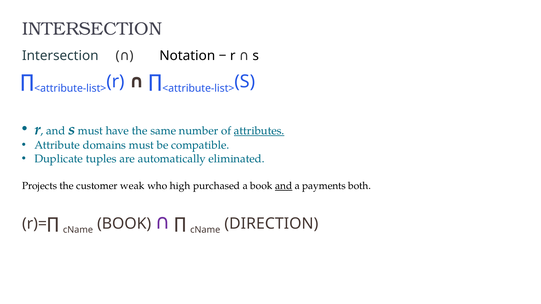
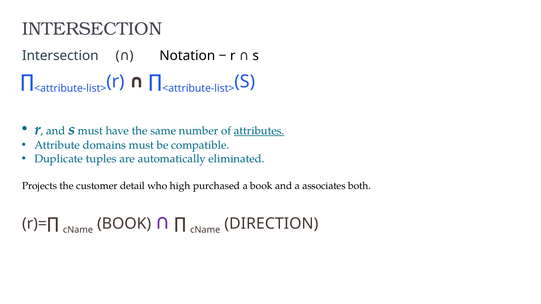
weak: weak -> detail
and at (284, 186) underline: present -> none
payments: payments -> associates
